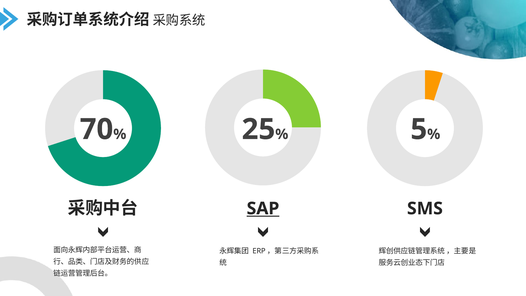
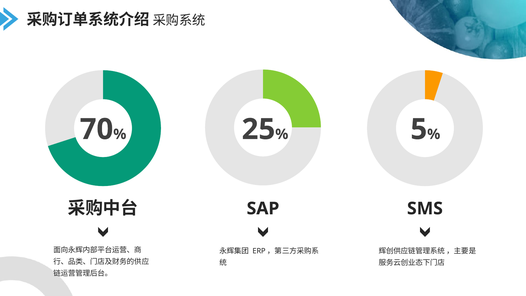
SAP underline: present -> none
